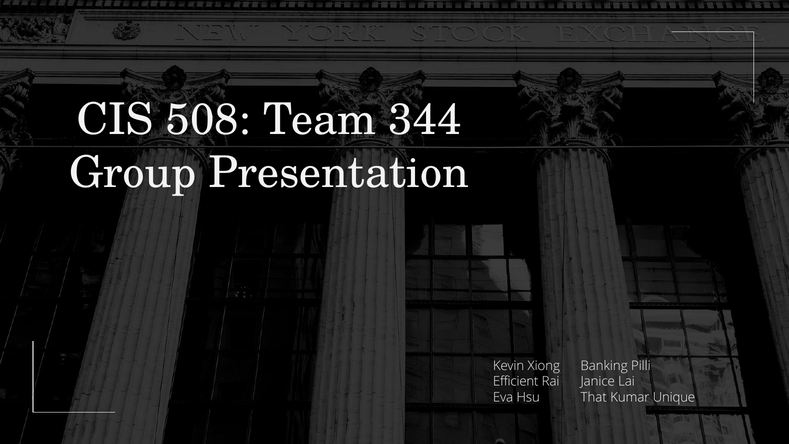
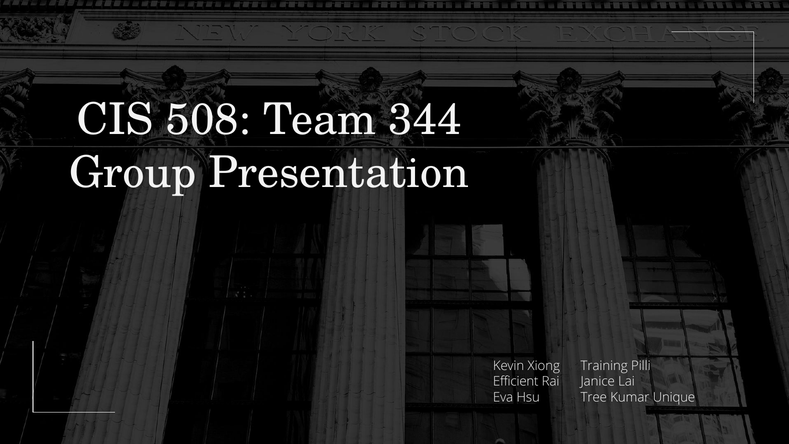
Banking: Banking -> Training
That: That -> Tree
